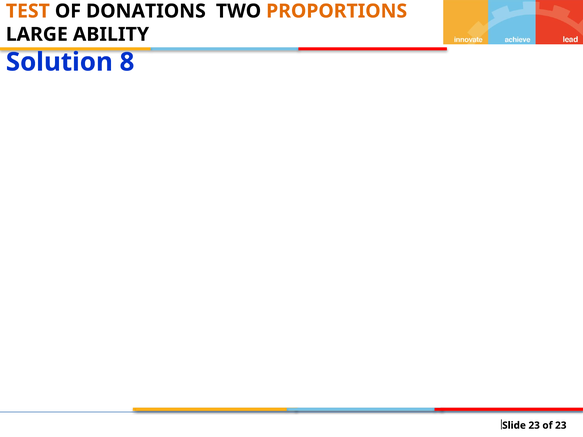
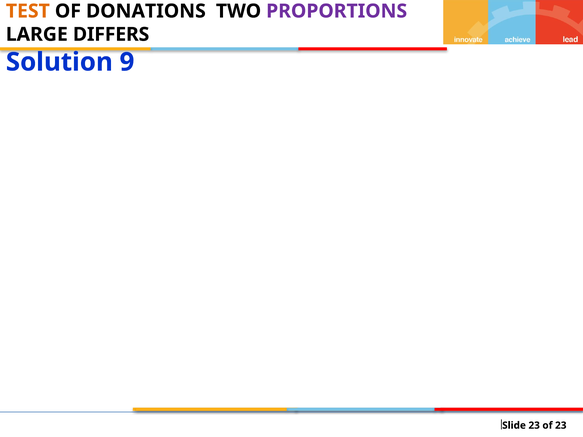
PROPORTIONS colour: orange -> purple
ABILITY: ABILITY -> DIFFERS
8: 8 -> 9
